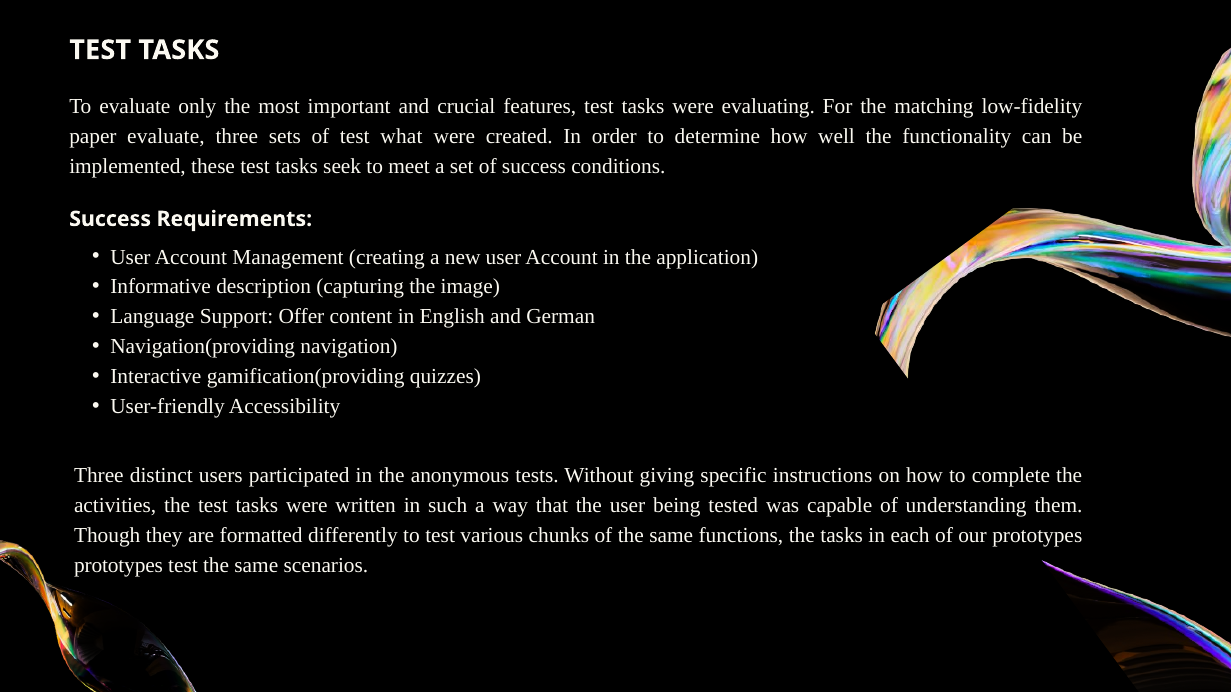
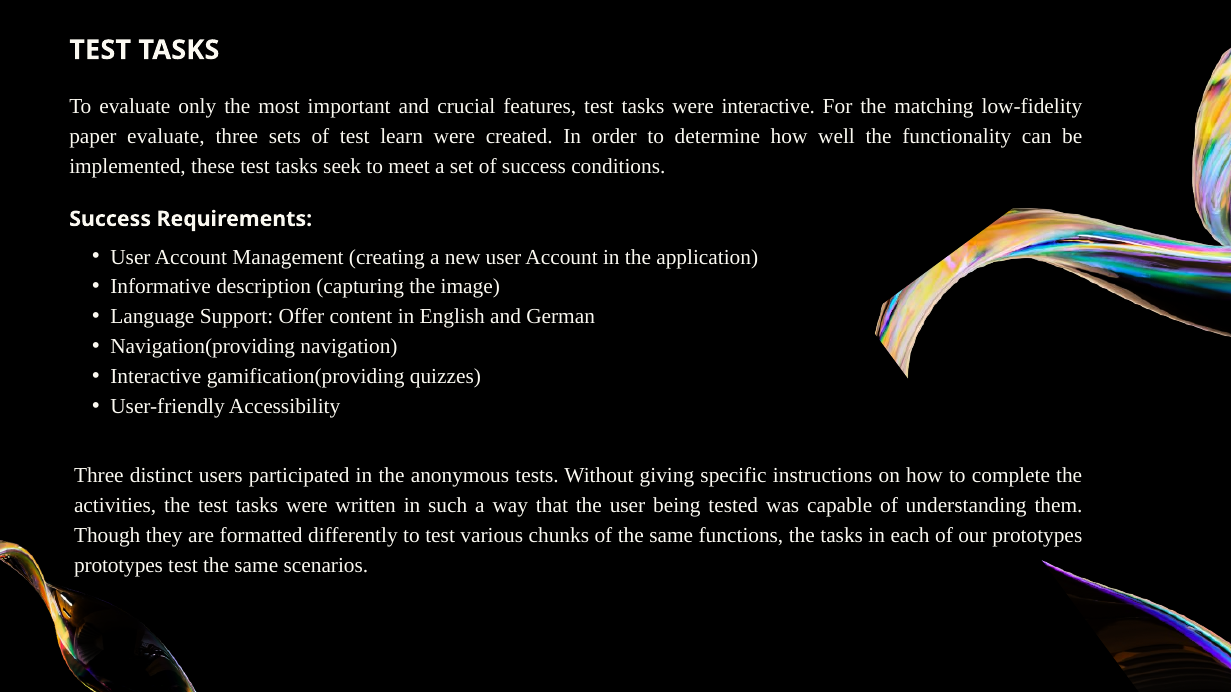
were evaluating: evaluating -> interactive
what: what -> learn
